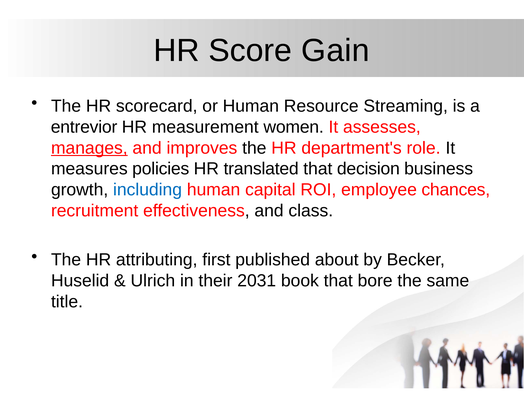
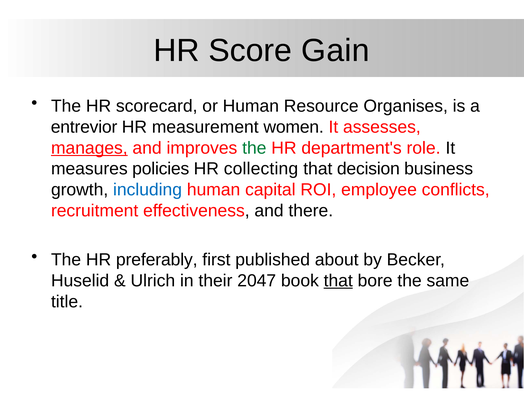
Streaming: Streaming -> Organises
the at (254, 148) colour: black -> green
translated: translated -> collecting
chances: chances -> conflicts
class: class -> there
attributing: attributing -> preferably
2031: 2031 -> 2047
that at (338, 281) underline: none -> present
